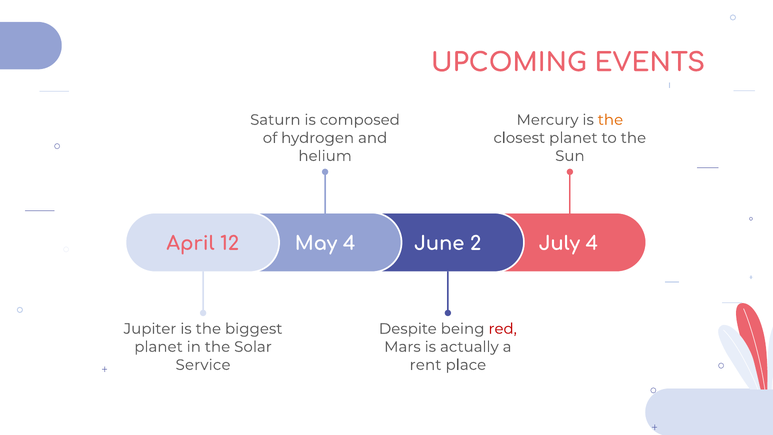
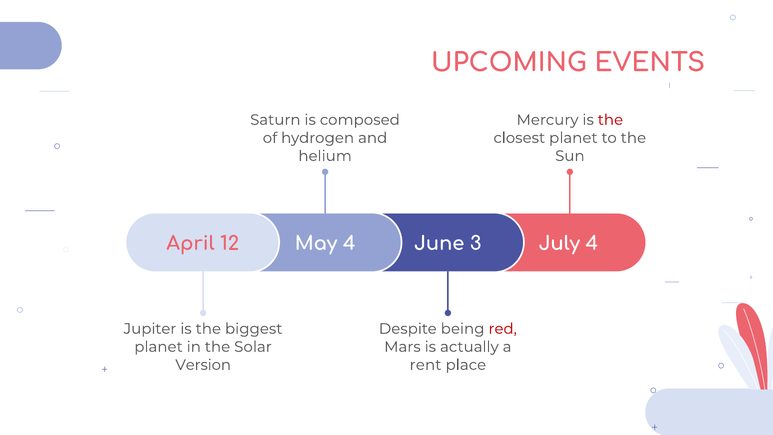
the at (610, 120) colour: orange -> red
2: 2 -> 3
Service: Service -> Version
